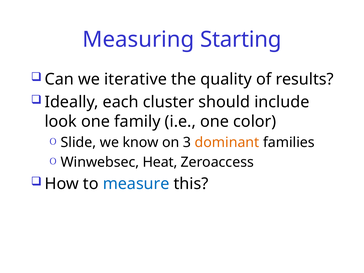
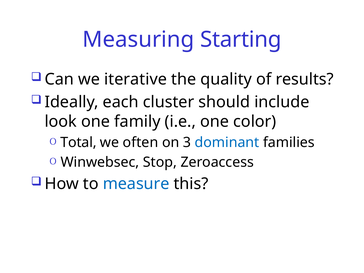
Slide: Slide -> Total
know: know -> often
dominant colour: orange -> blue
Heat: Heat -> Stop
